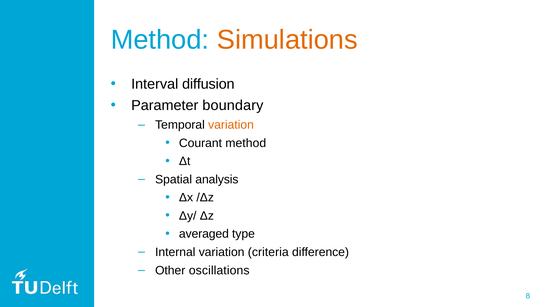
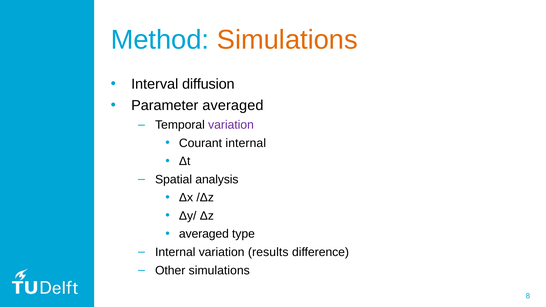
Parameter boundary: boundary -> averaged
variation at (231, 125) colour: orange -> purple
Courant method: method -> internal
criteria: criteria -> results
Other oscillations: oscillations -> simulations
